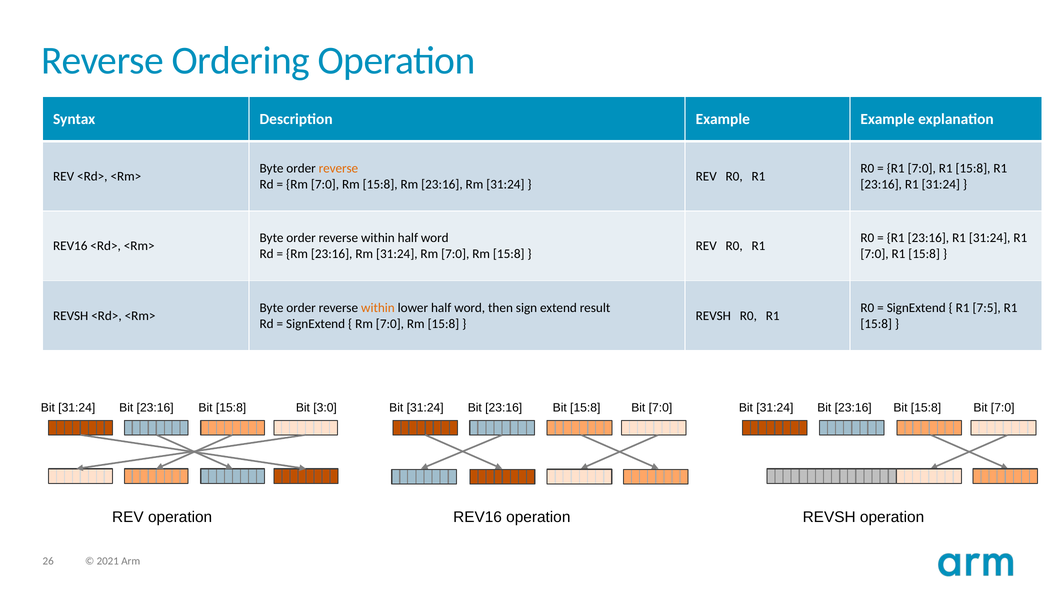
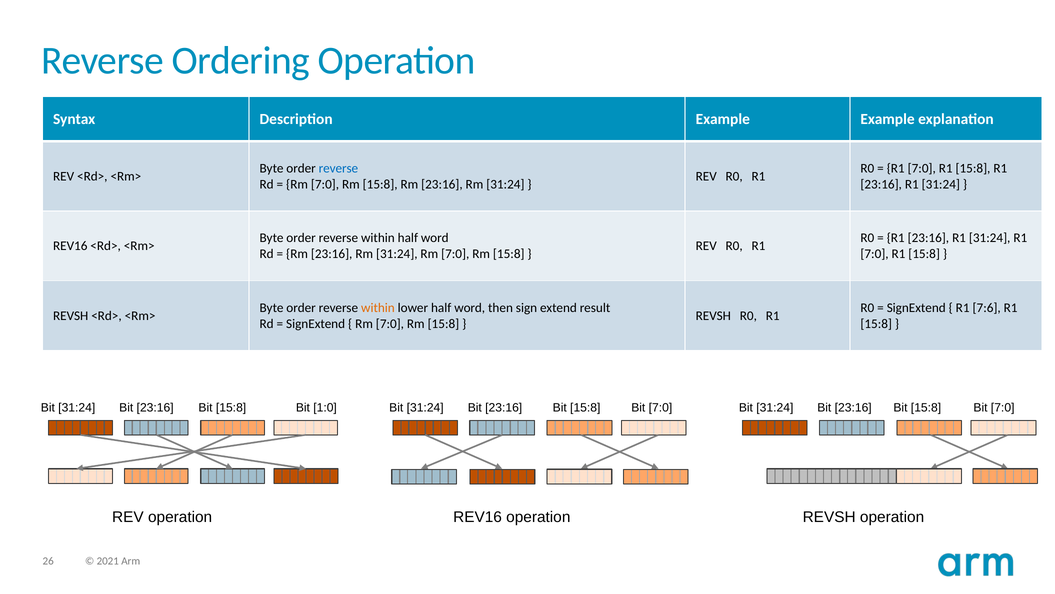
reverse at (338, 168) colour: orange -> blue
7:5: 7:5 -> 7:6
3:0: 3:0 -> 1:0
